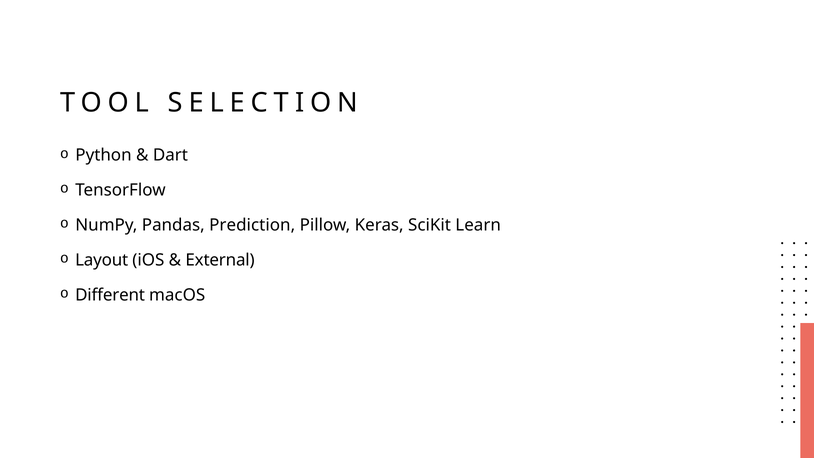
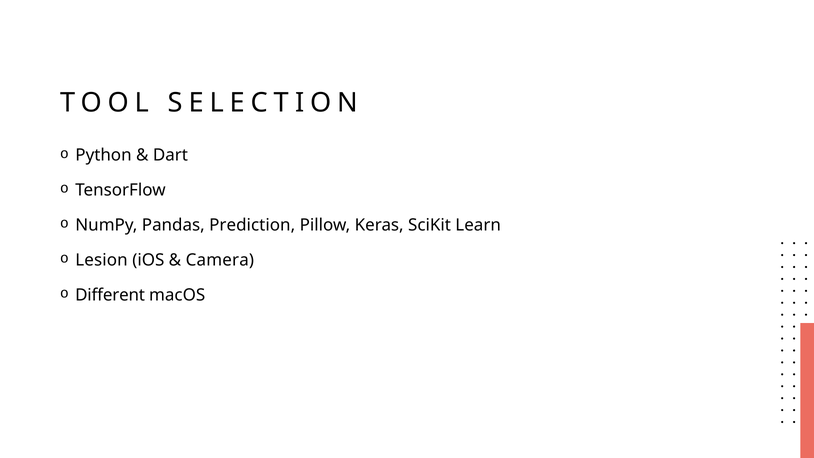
Layout: Layout -> Lesion
External: External -> Camera
